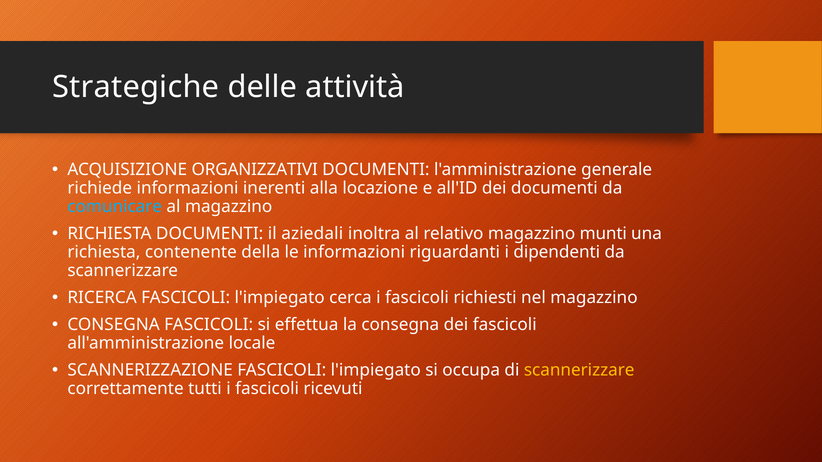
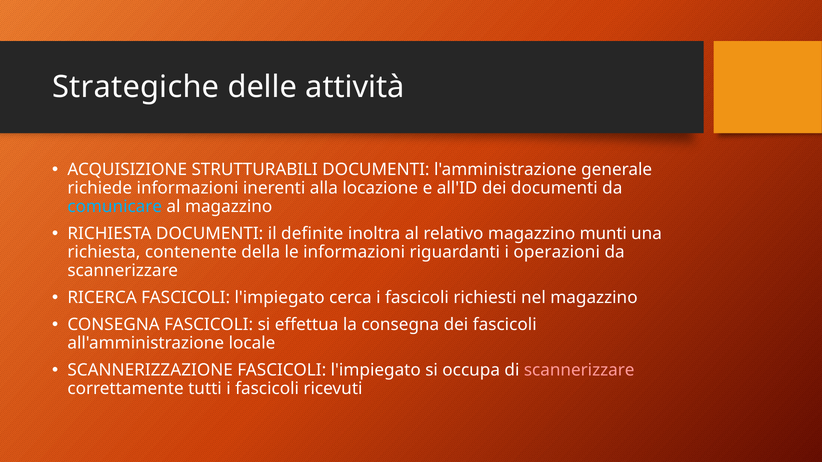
ORGANIZZATIVI: ORGANIZZATIVI -> STRUTTURABILI
aziedali: aziedali -> definite
dipendenti: dipendenti -> operazioni
scannerizzare at (579, 371) colour: yellow -> pink
